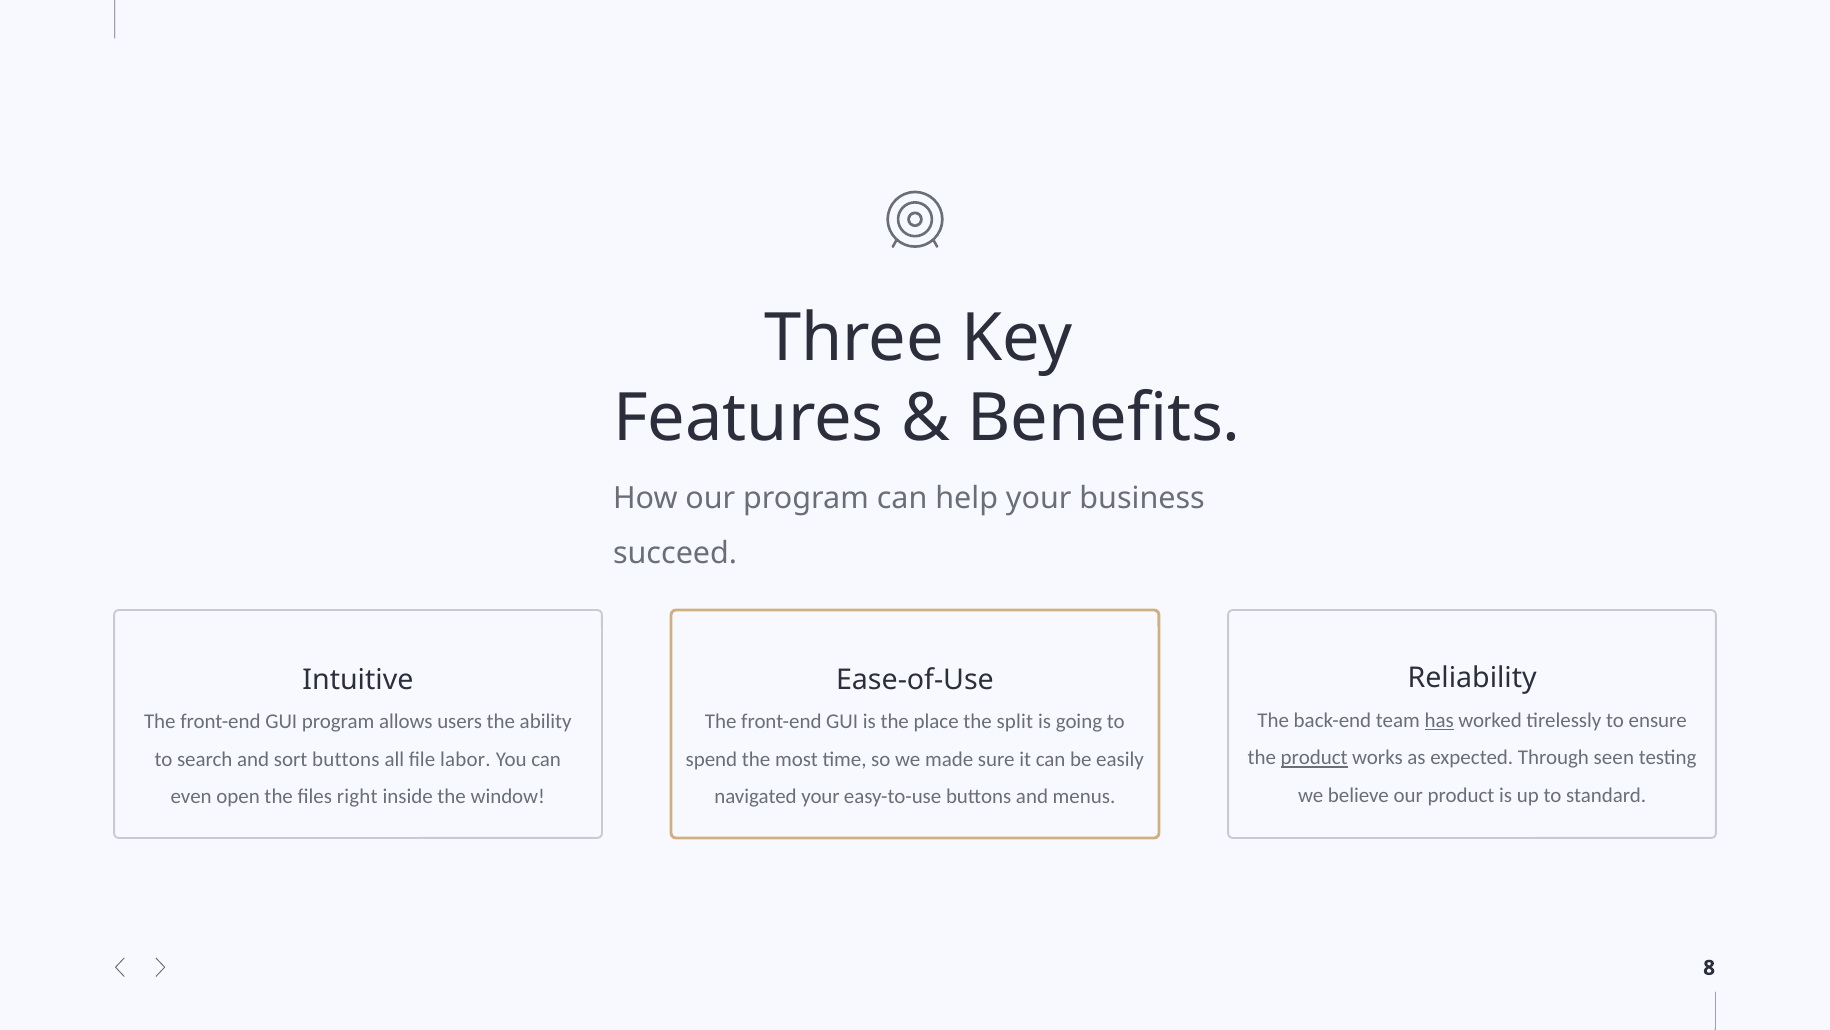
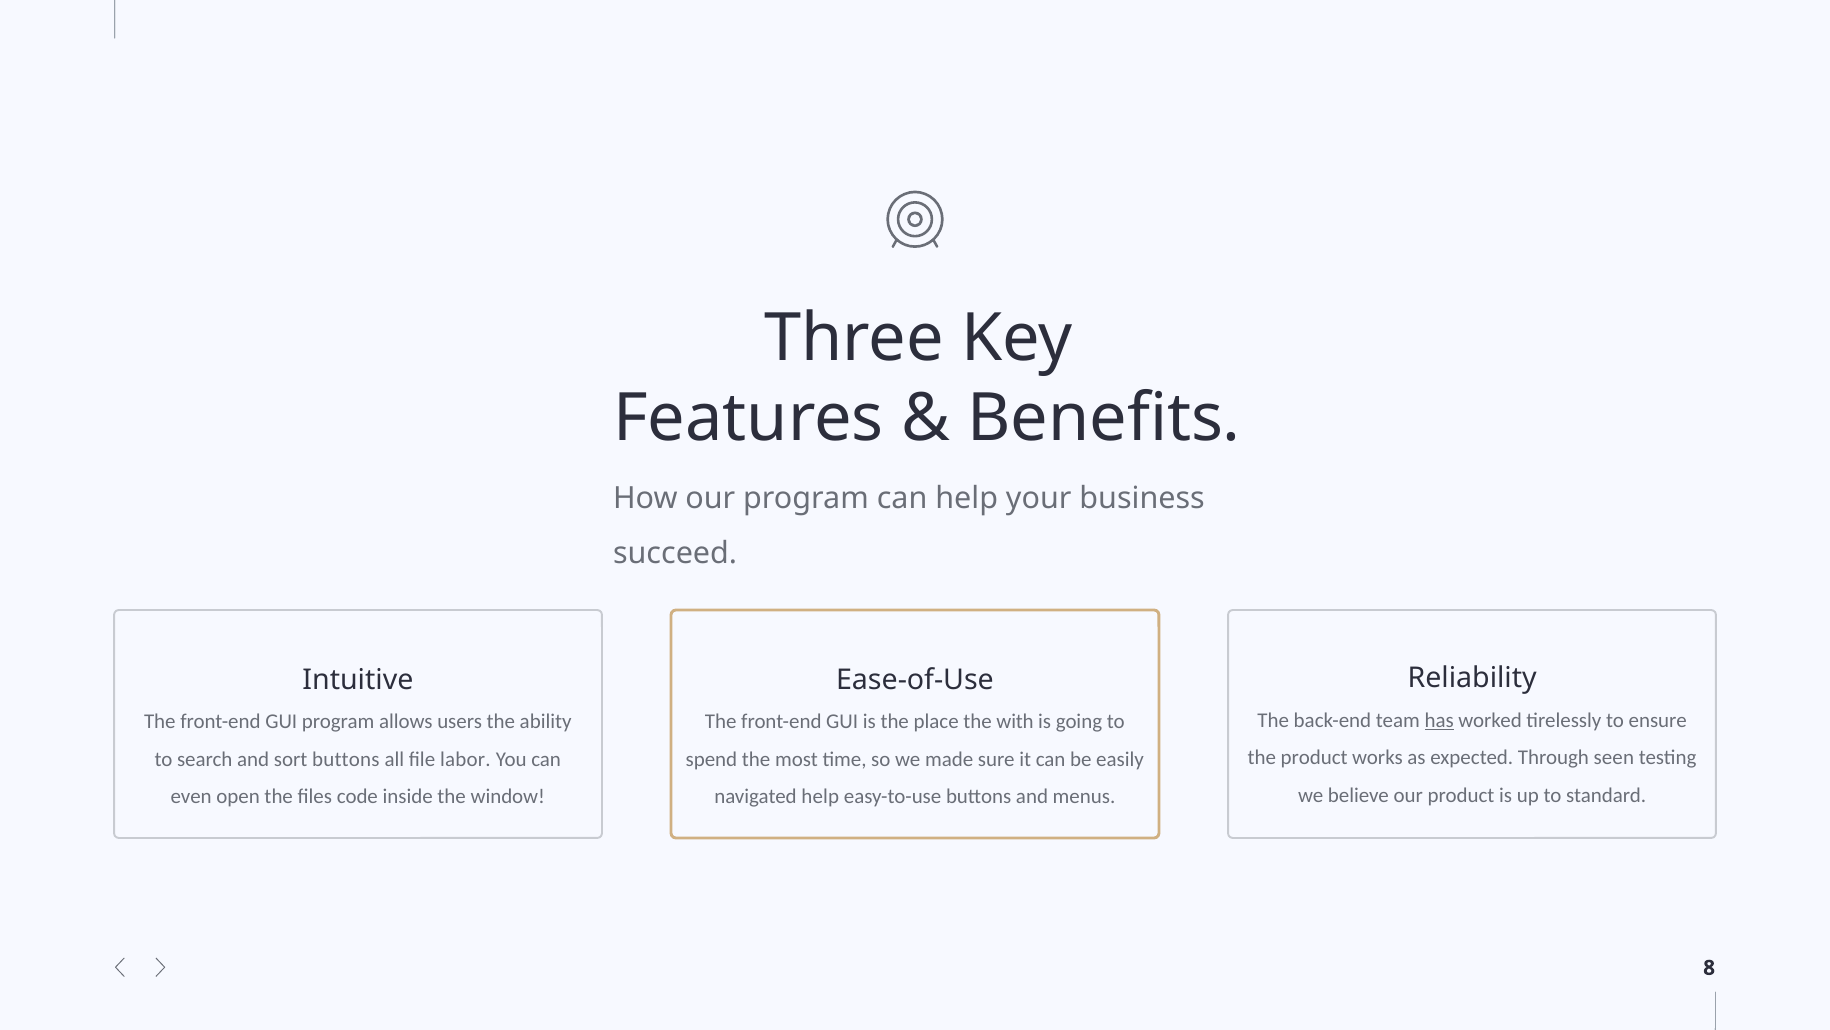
split: split -> with
product at (1314, 758) underline: present -> none
right: right -> code
navigated your: your -> help
